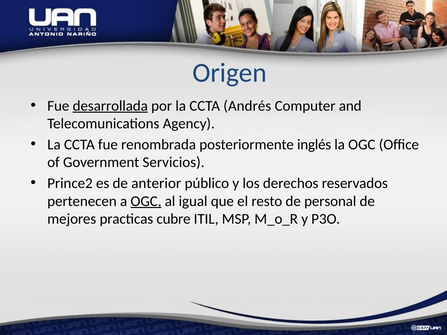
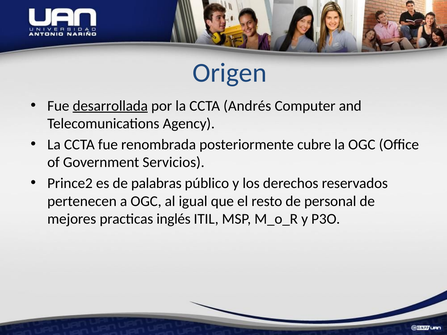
inglés: inglés -> cubre
anterior: anterior -> palabras
OGC at (146, 201) underline: present -> none
cubre: cubre -> inglés
